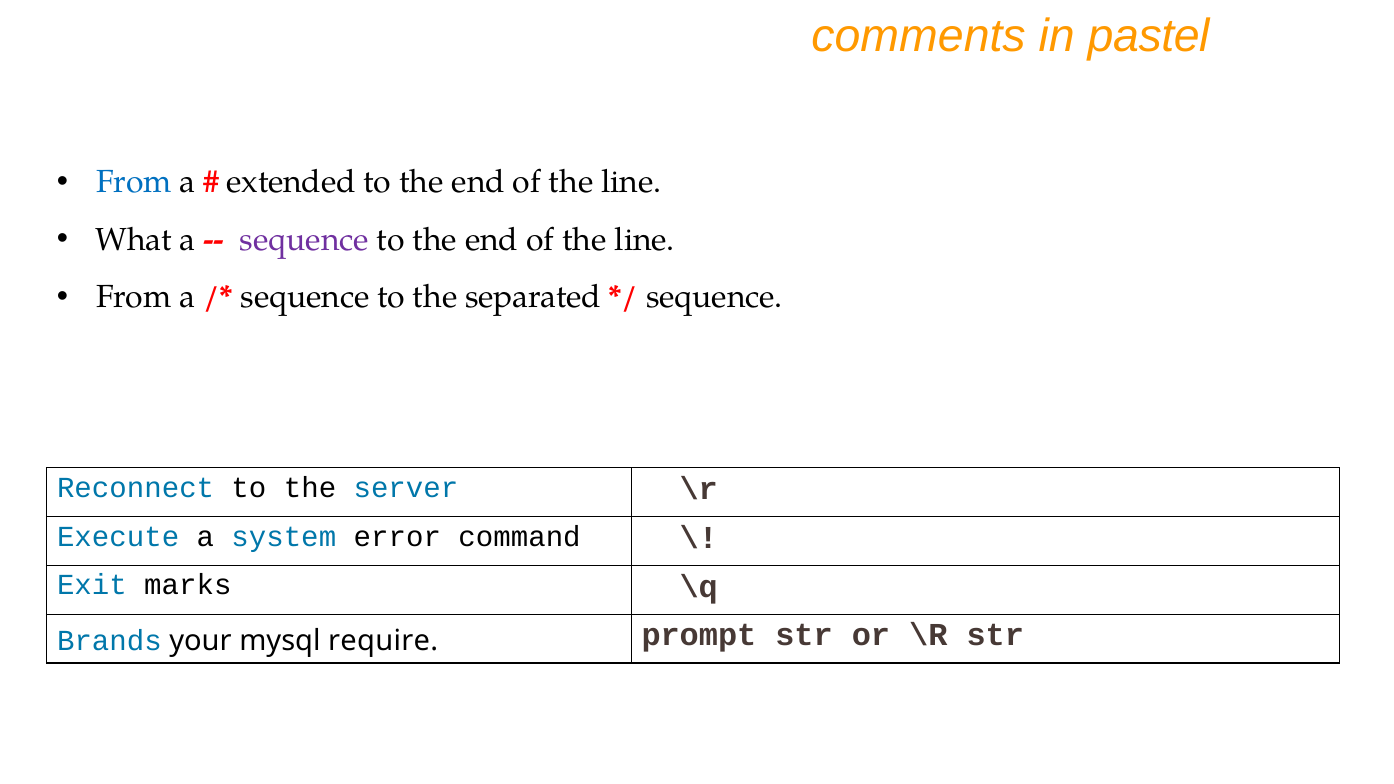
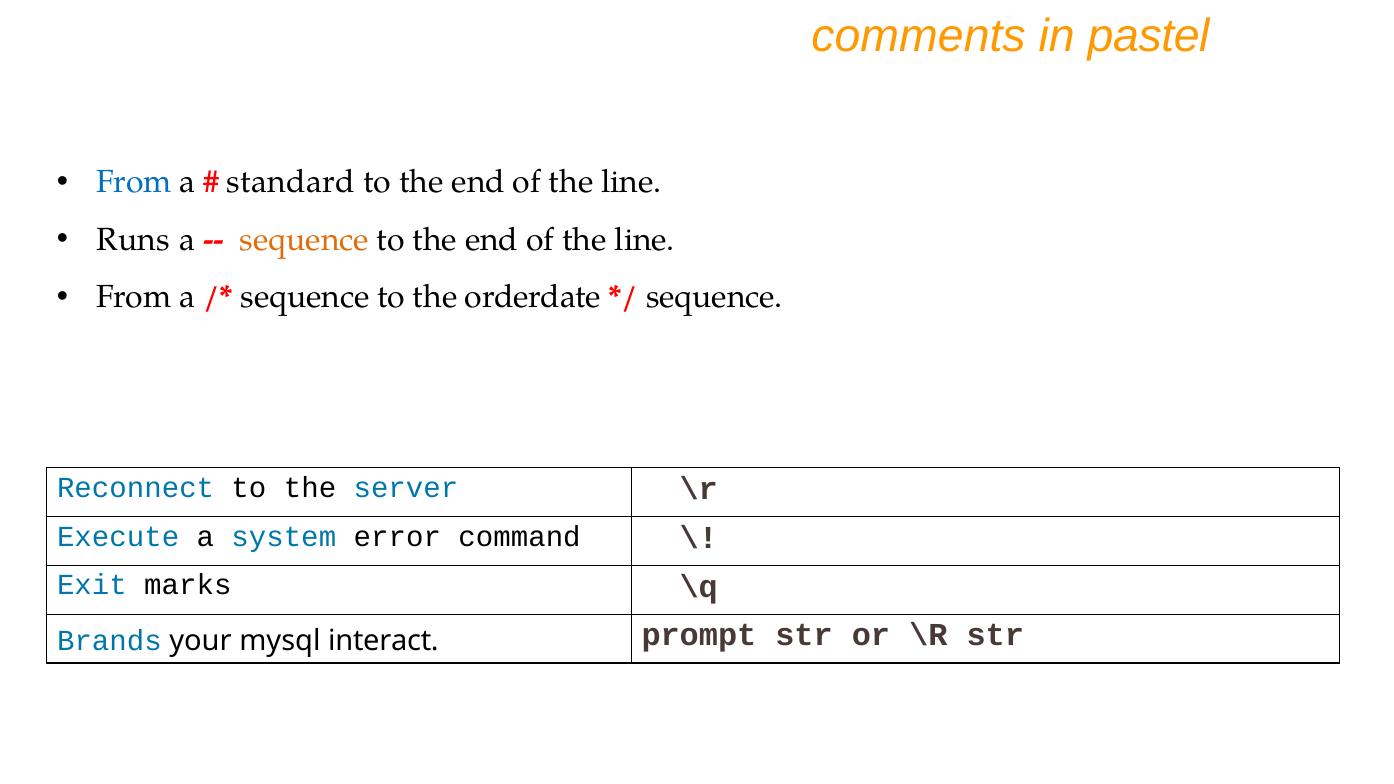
extended: extended -> standard
What: What -> Runs
sequence at (304, 240) colour: purple -> orange
separated: separated -> orderdate
require: require -> interact
